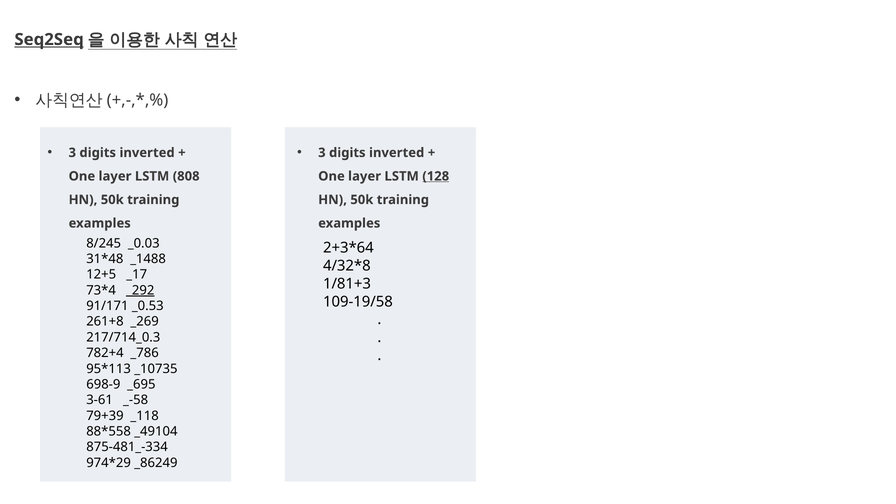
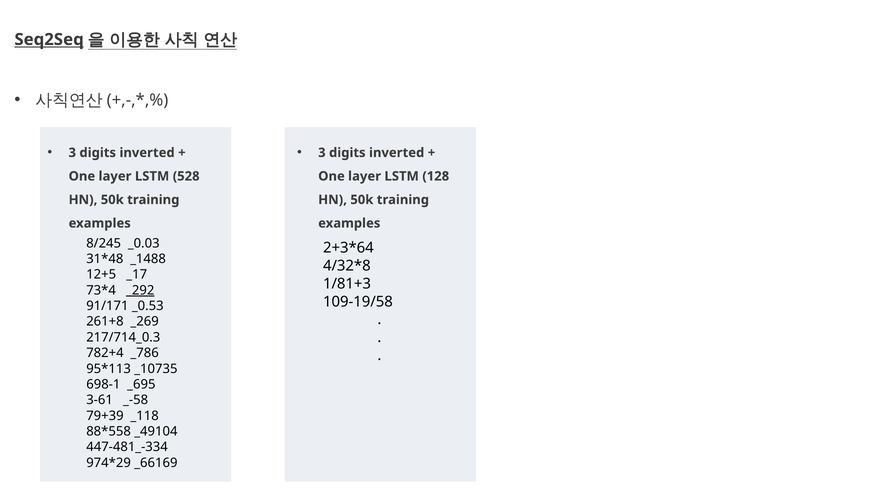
808: 808 -> 528
128 underline: present -> none
698-9: 698-9 -> 698-1
875-481_-334: 875-481_-334 -> 447-481_-334
_86249: _86249 -> _66169
